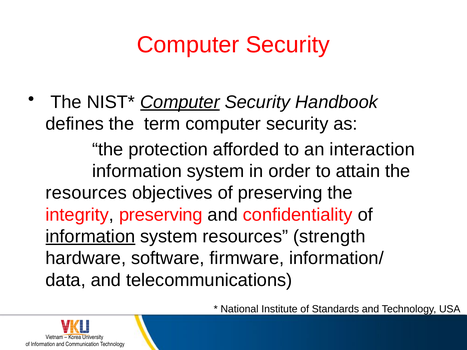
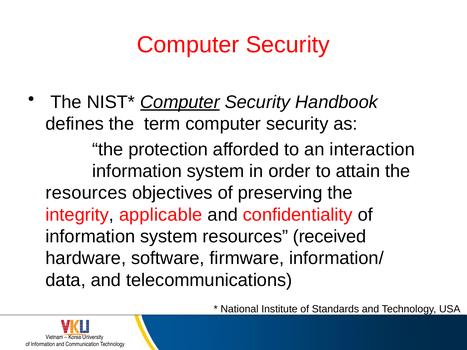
integrity preserving: preserving -> applicable
information at (90, 237) underline: present -> none
strength: strength -> received
